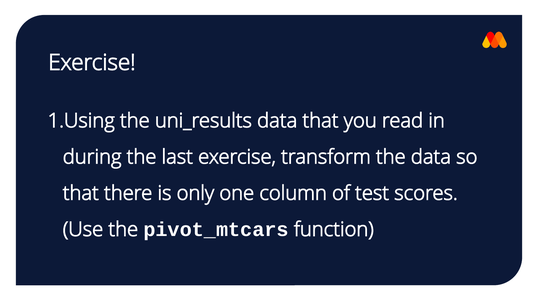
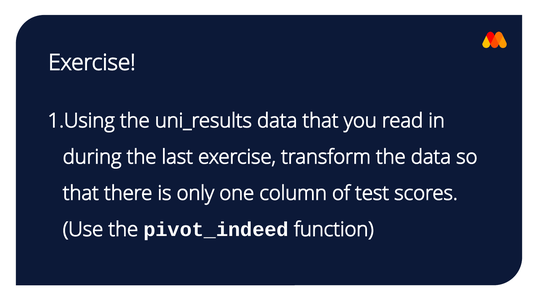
pivot_mtcars: pivot_mtcars -> pivot_indeed
